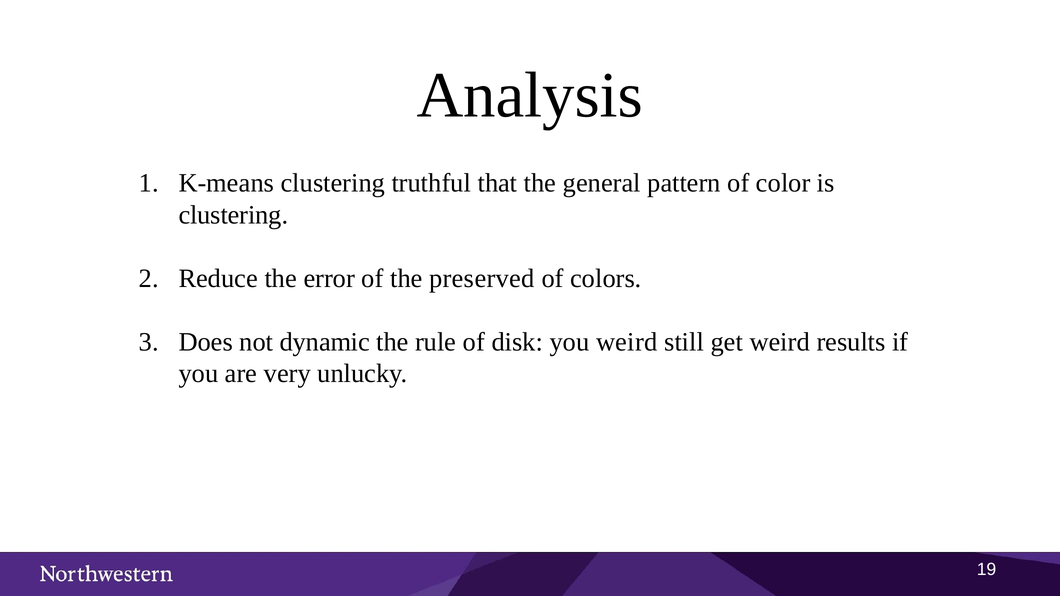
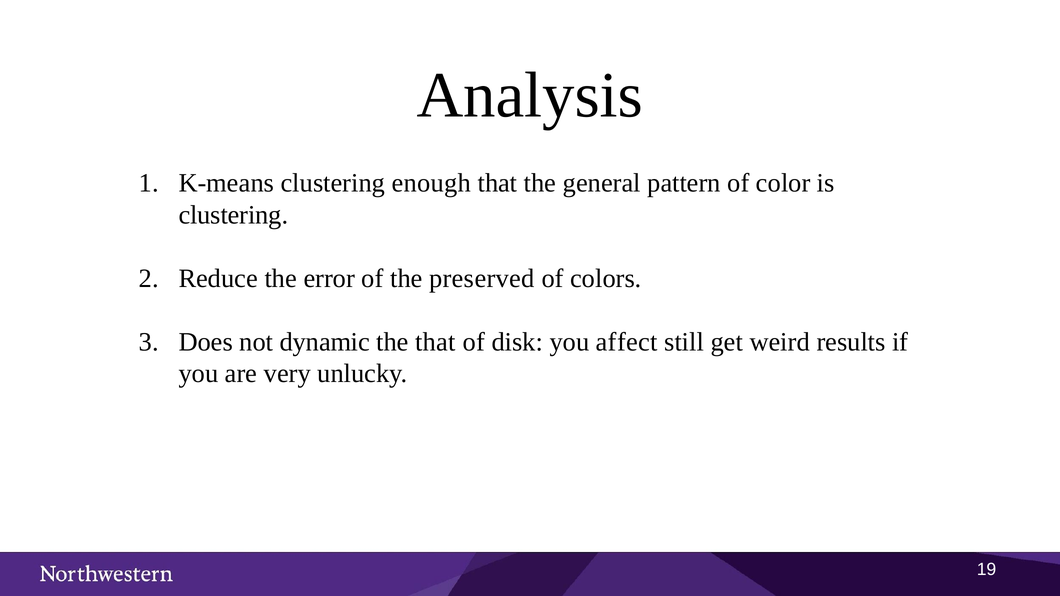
truthful: truthful -> enough
the rule: rule -> that
you weird: weird -> affect
